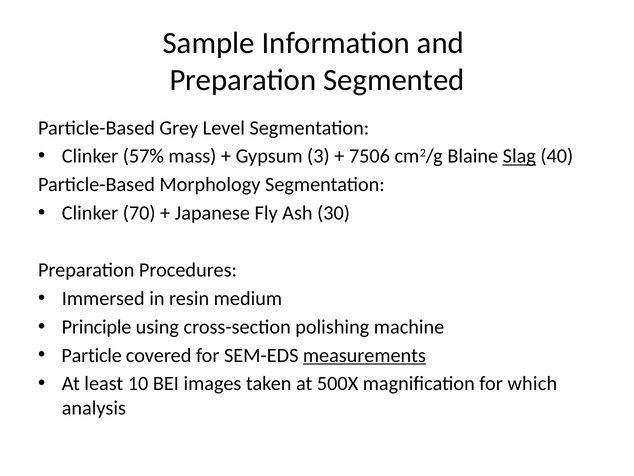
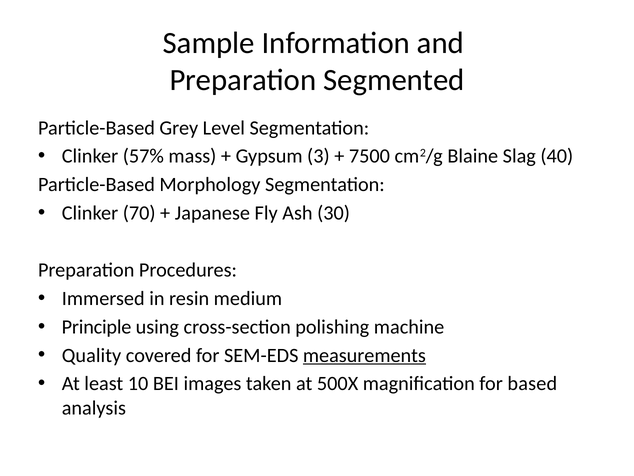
7506: 7506 -> 7500
Slag underline: present -> none
Particle: Particle -> Quality
which: which -> based
